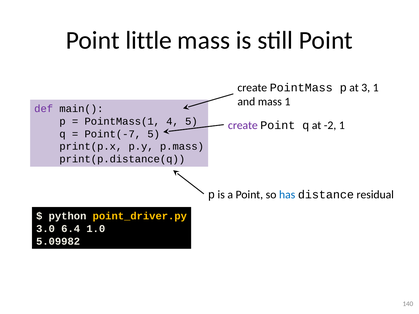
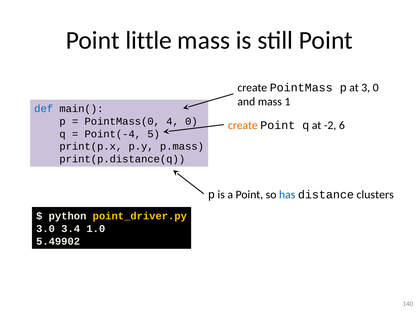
3 1: 1 -> 0
def colour: purple -> blue
PointMass(1: PointMass(1 -> PointMass(0
4 5: 5 -> 0
create at (243, 126) colour: purple -> orange
-2 1: 1 -> 6
Point(-7: Point(-7 -> Point(-4
residual: residual -> clusters
6.4: 6.4 -> 3.4
5.09982: 5.09982 -> 5.49902
